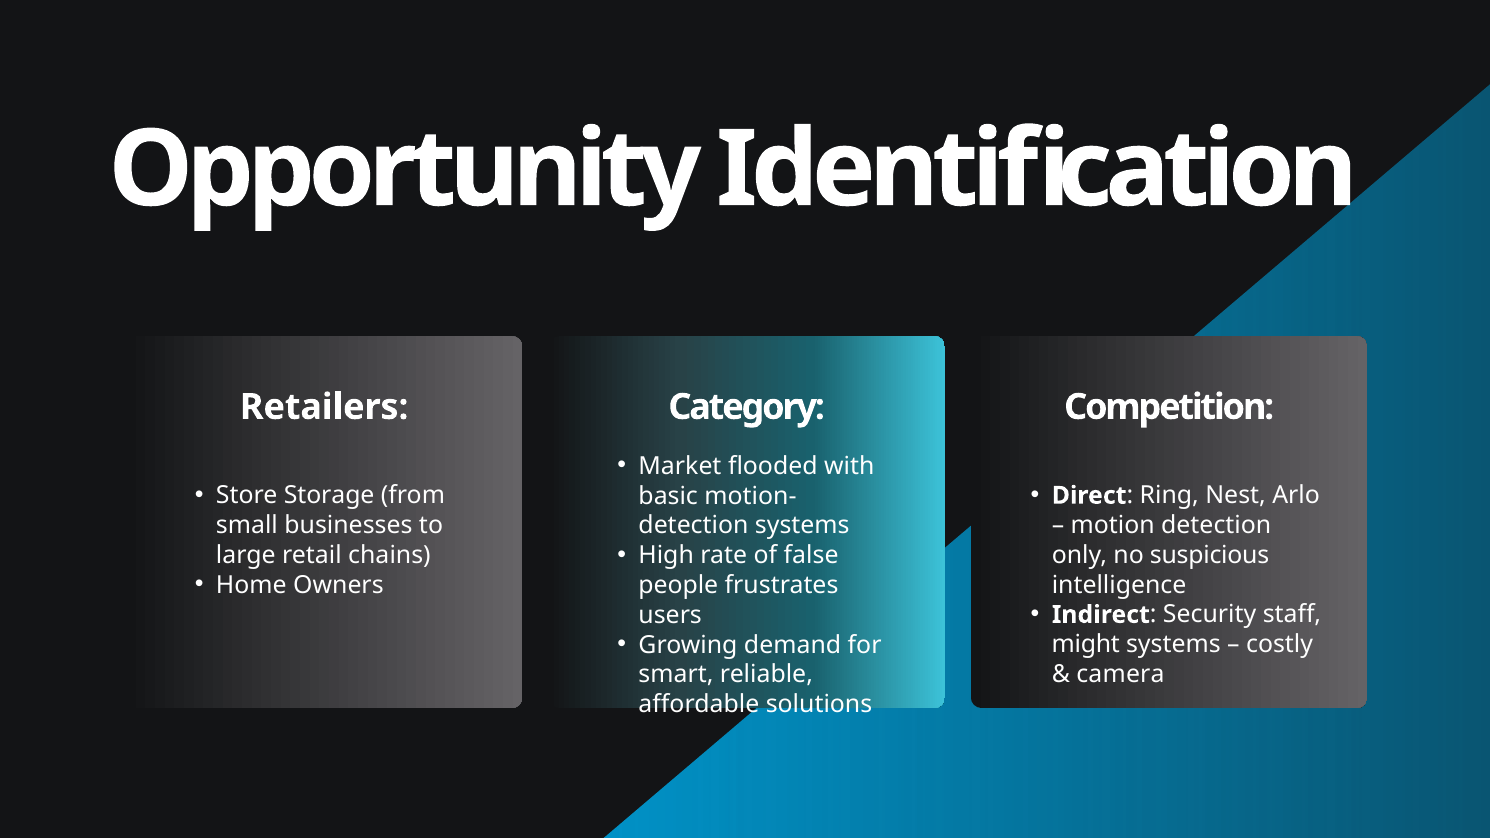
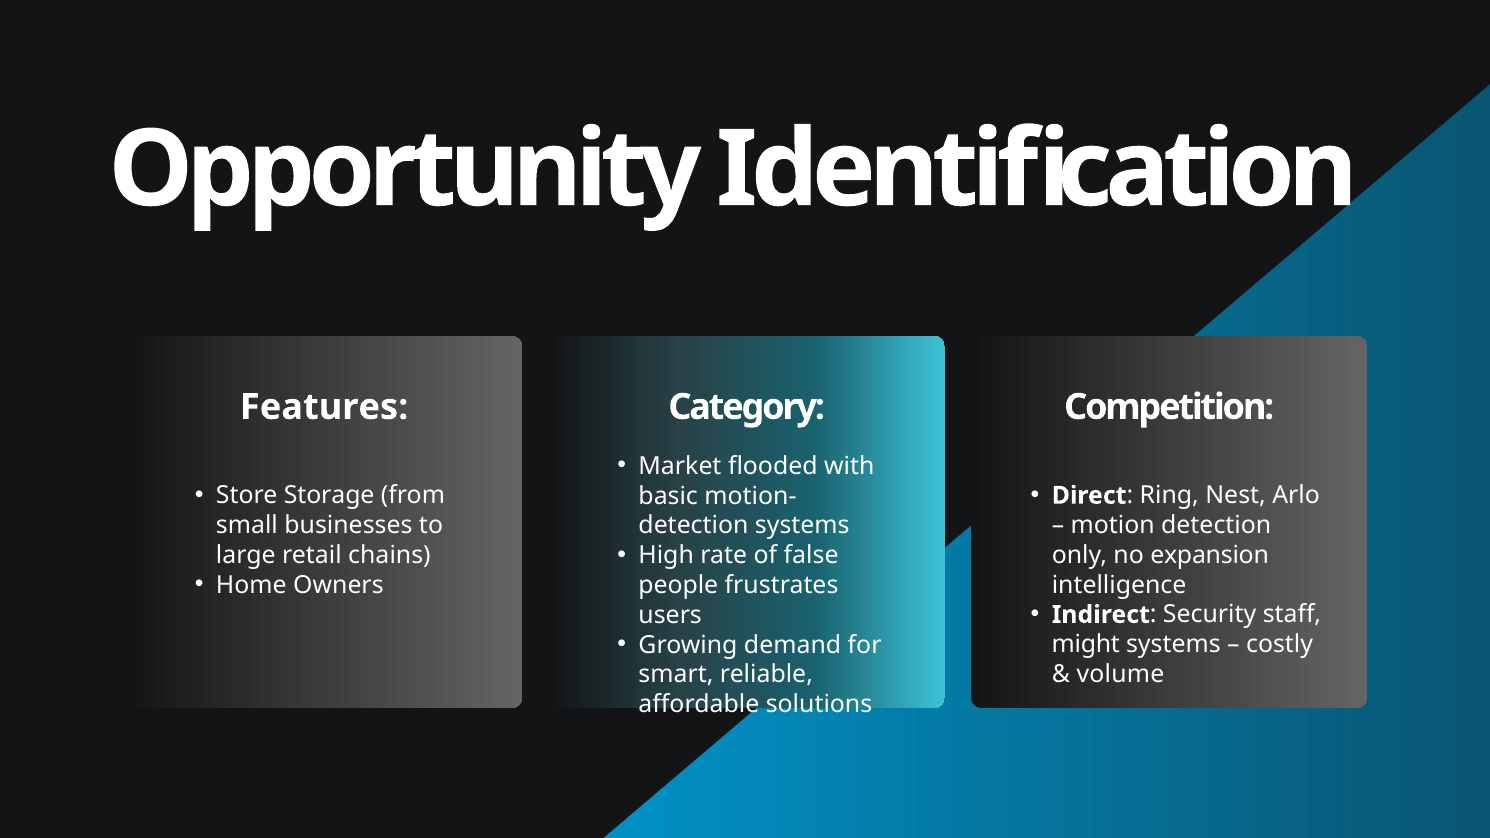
Retailers: Retailers -> Features
suspicious: suspicious -> expansion
camera: camera -> volume
